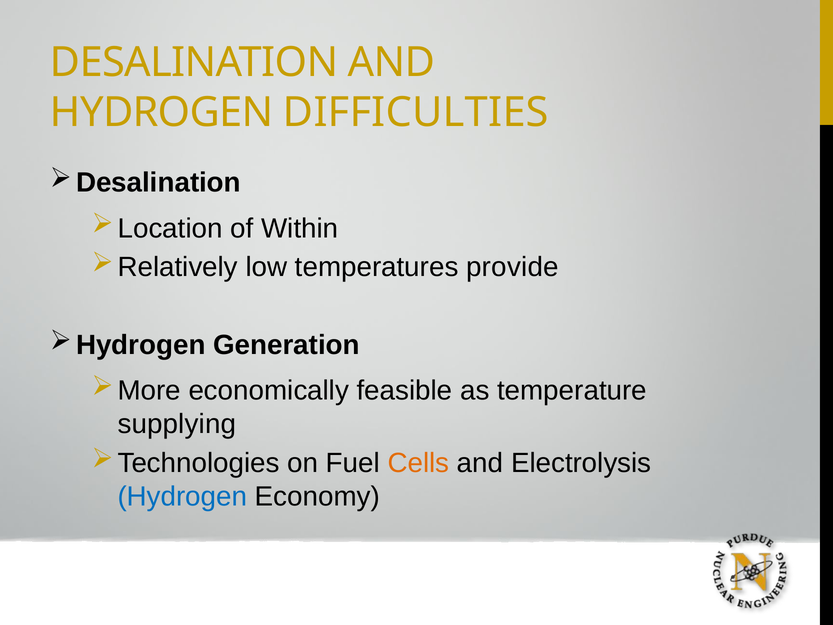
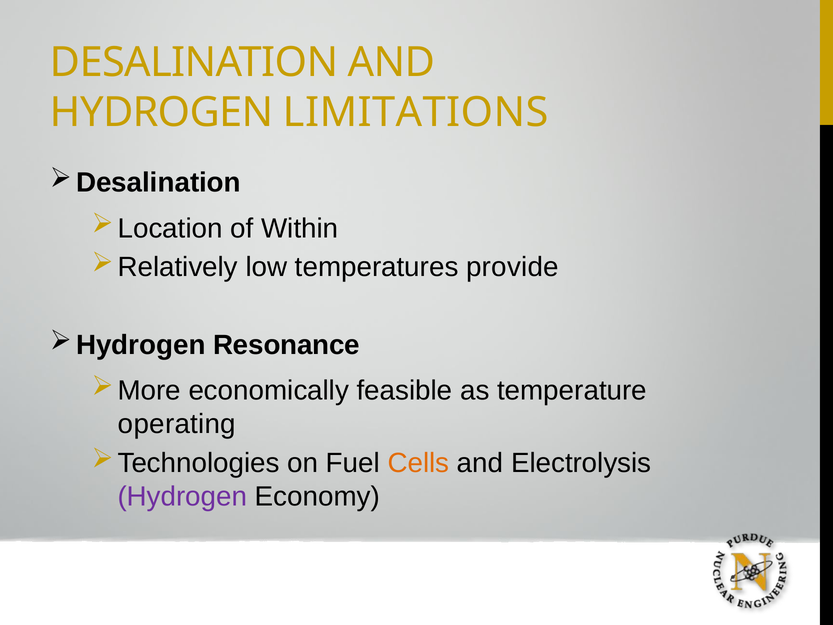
DIFFICULTIES: DIFFICULTIES -> LIMITATIONS
Generation: Generation -> Resonance
supplying: supplying -> operating
Hydrogen at (182, 496) colour: blue -> purple
